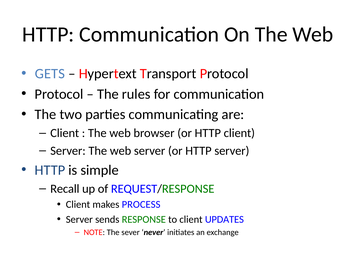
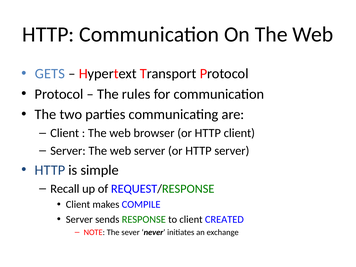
PROCESS: PROCESS -> COMPILE
UPDATES: UPDATES -> CREATED
